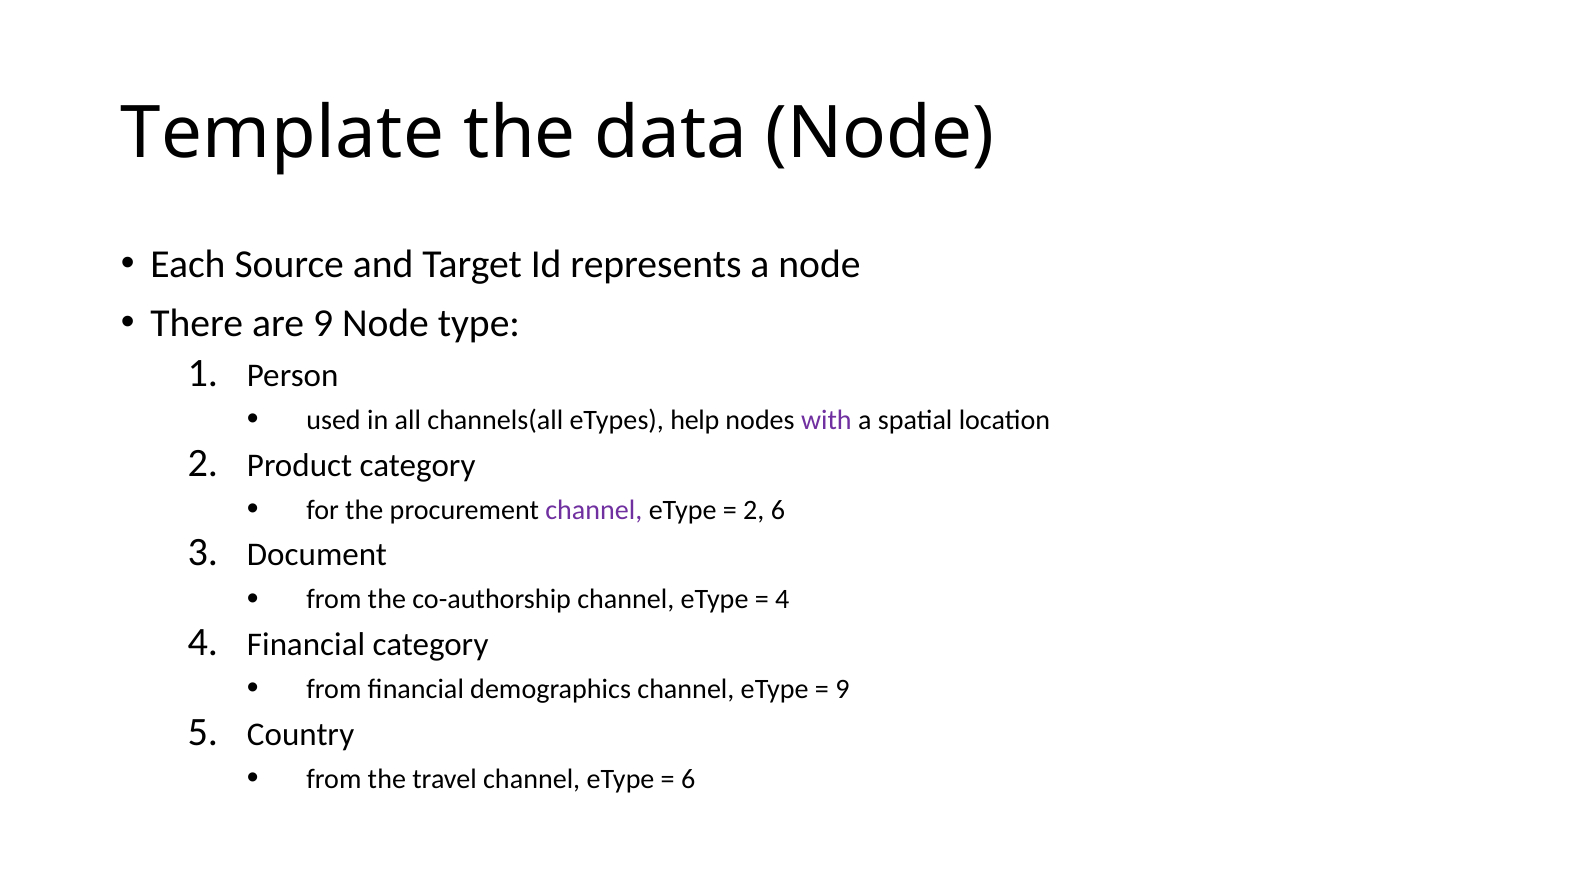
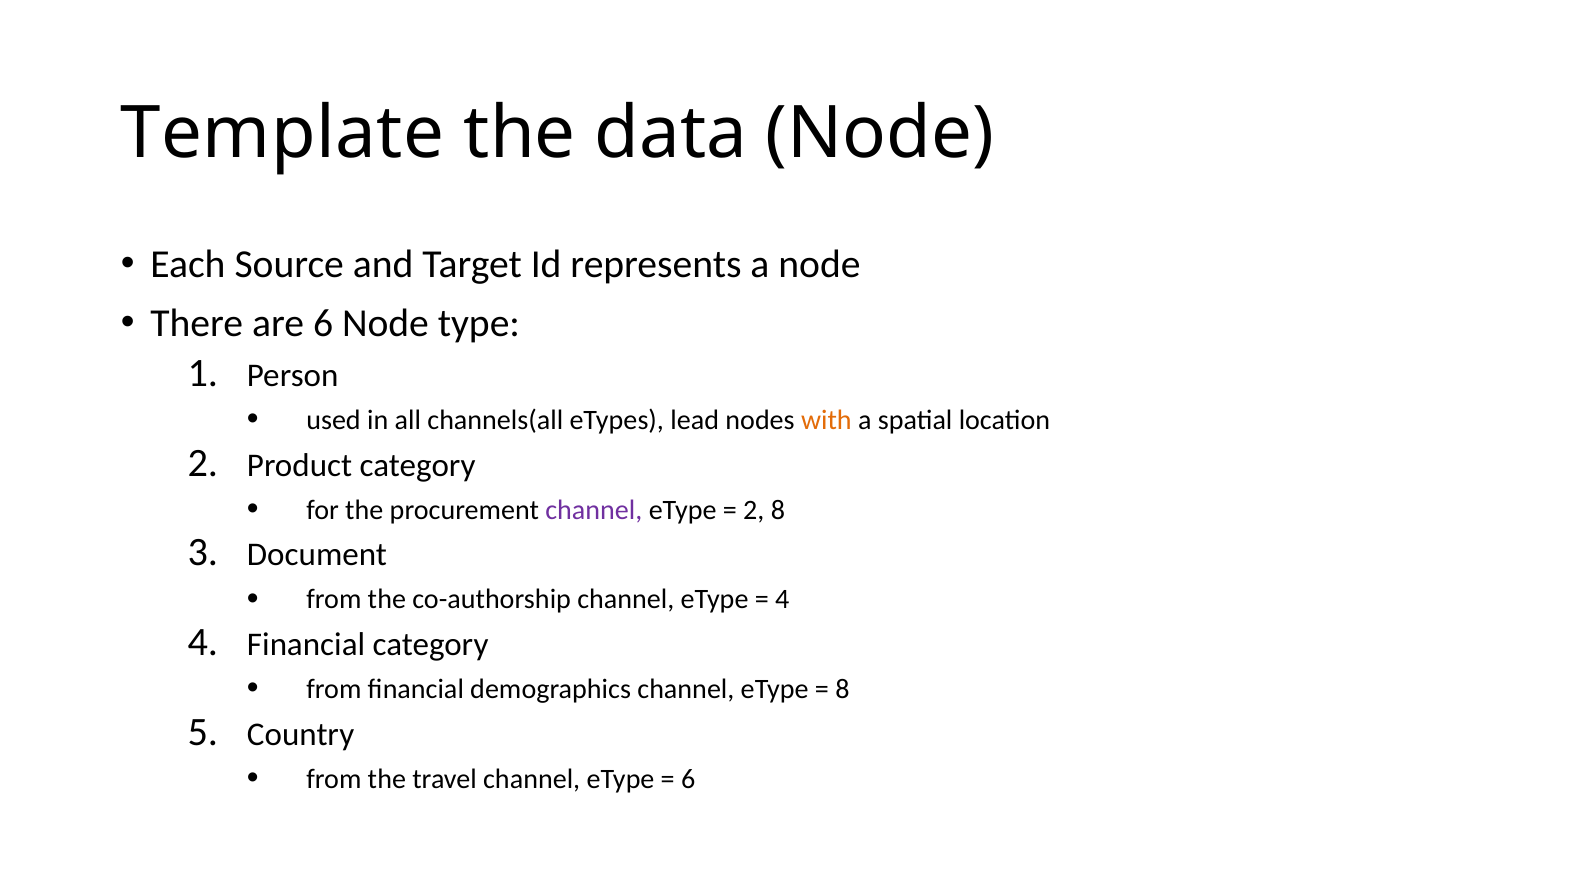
are 9: 9 -> 6
help: help -> lead
with colour: purple -> orange
2 6: 6 -> 8
9 at (842, 689): 9 -> 8
